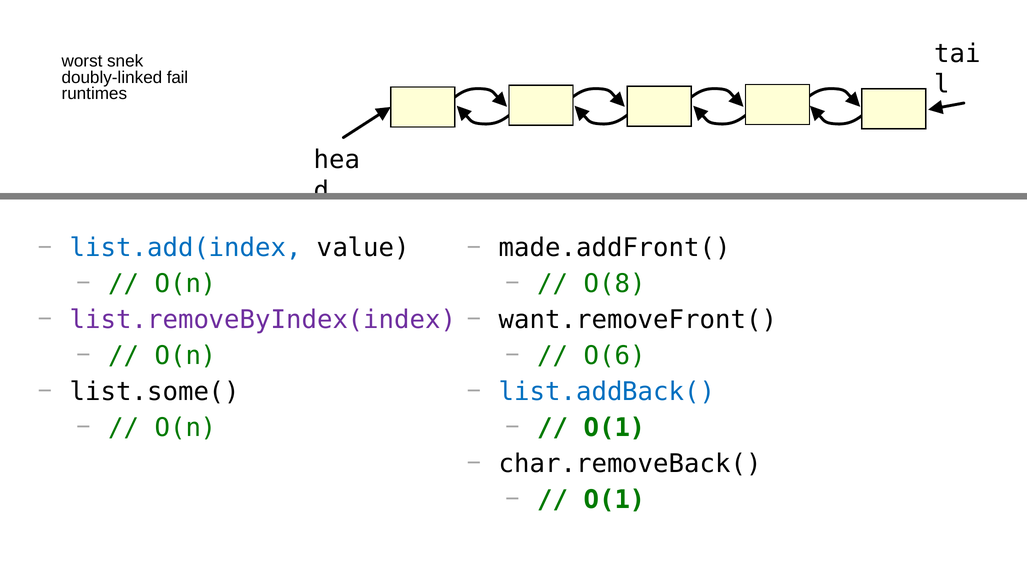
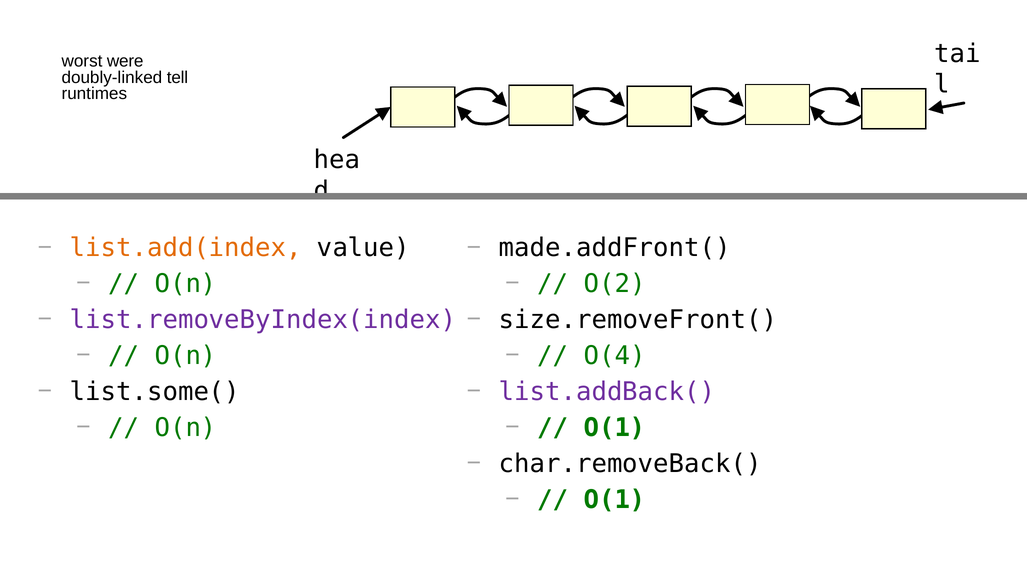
snek: snek -> were
fail: fail -> tell
list.add(index colour: blue -> orange
O(8: O(8 -> O(2
want.removeFront(: want.removeFront( -> size.removeFront(
O(6: O(6 -> O(4
list.addBack( colour: blue -> purple
